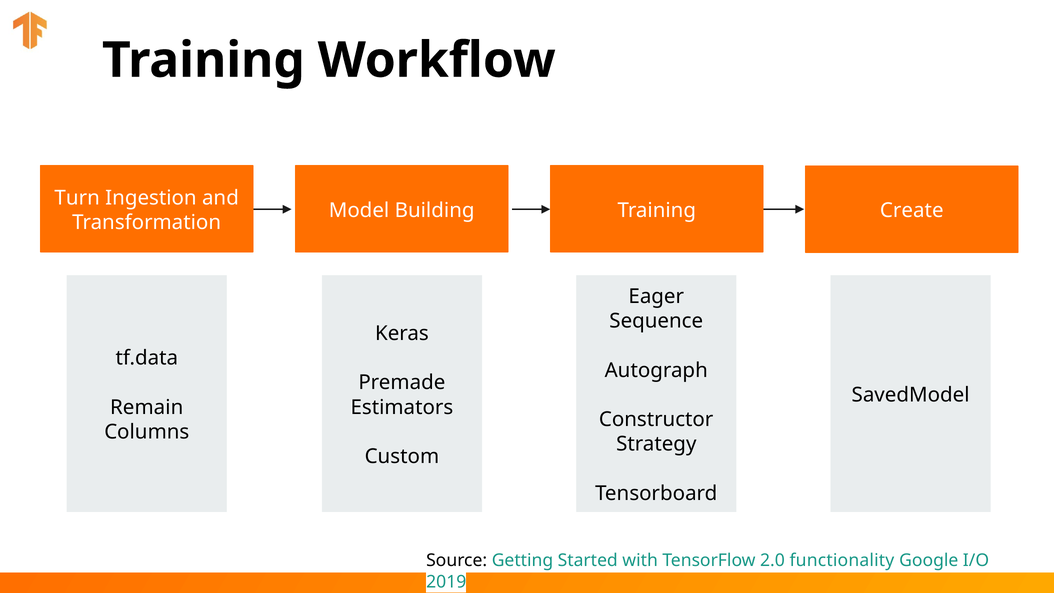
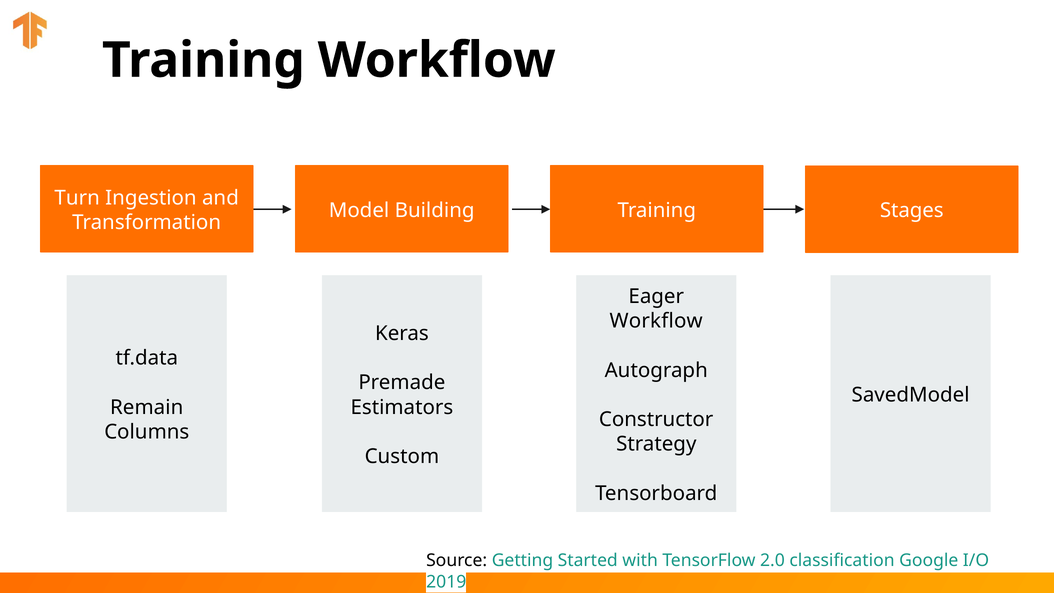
Create: Create -> Stages
Sequence at (656, 321): Sequence -> Workflow
functionality: functionality -> classification
